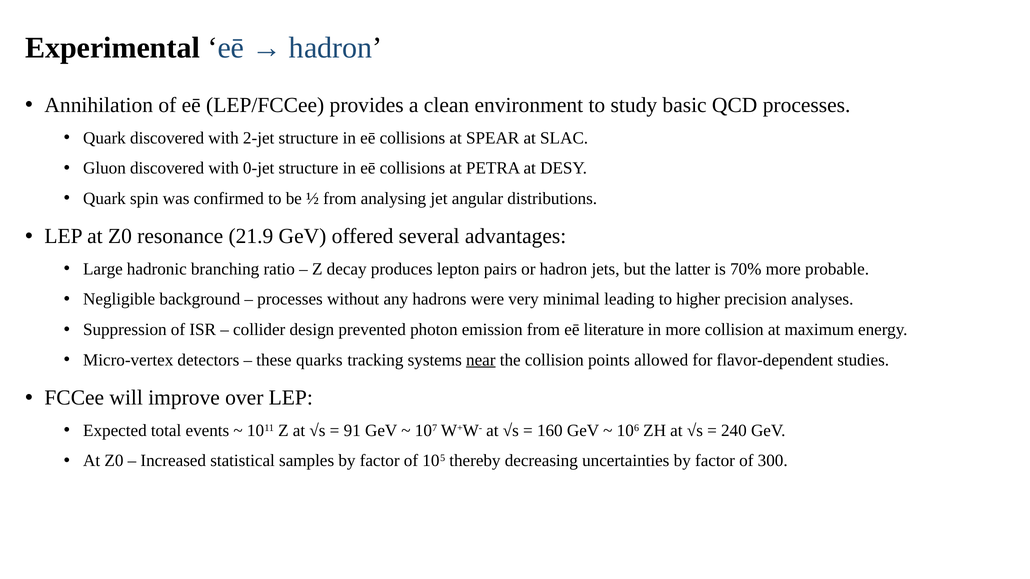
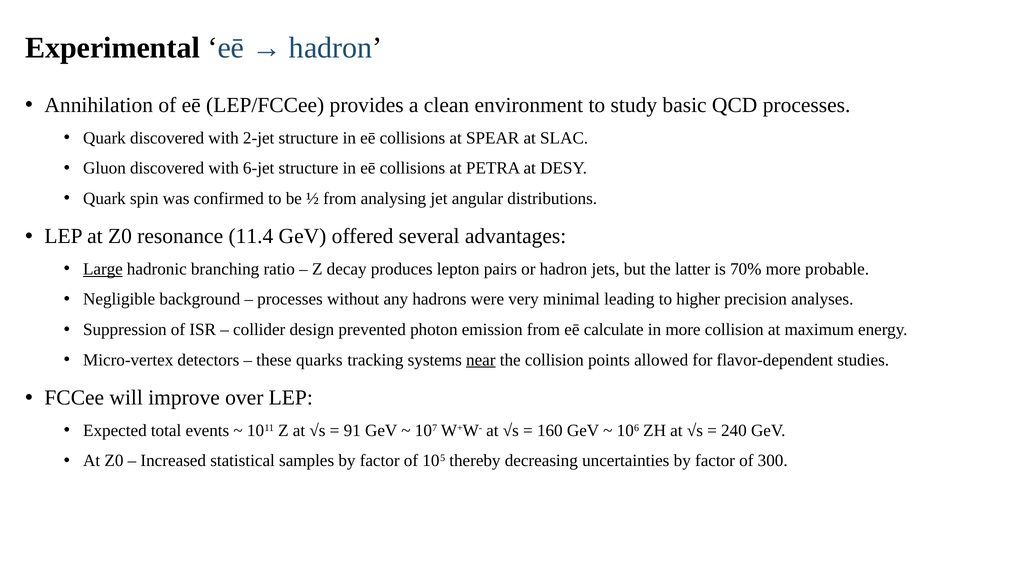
0-jet: 0-jet -> 6-jet
21.9: 21.9 -> 11.4
Large underline: none -> present
literature: literature -> calculate
